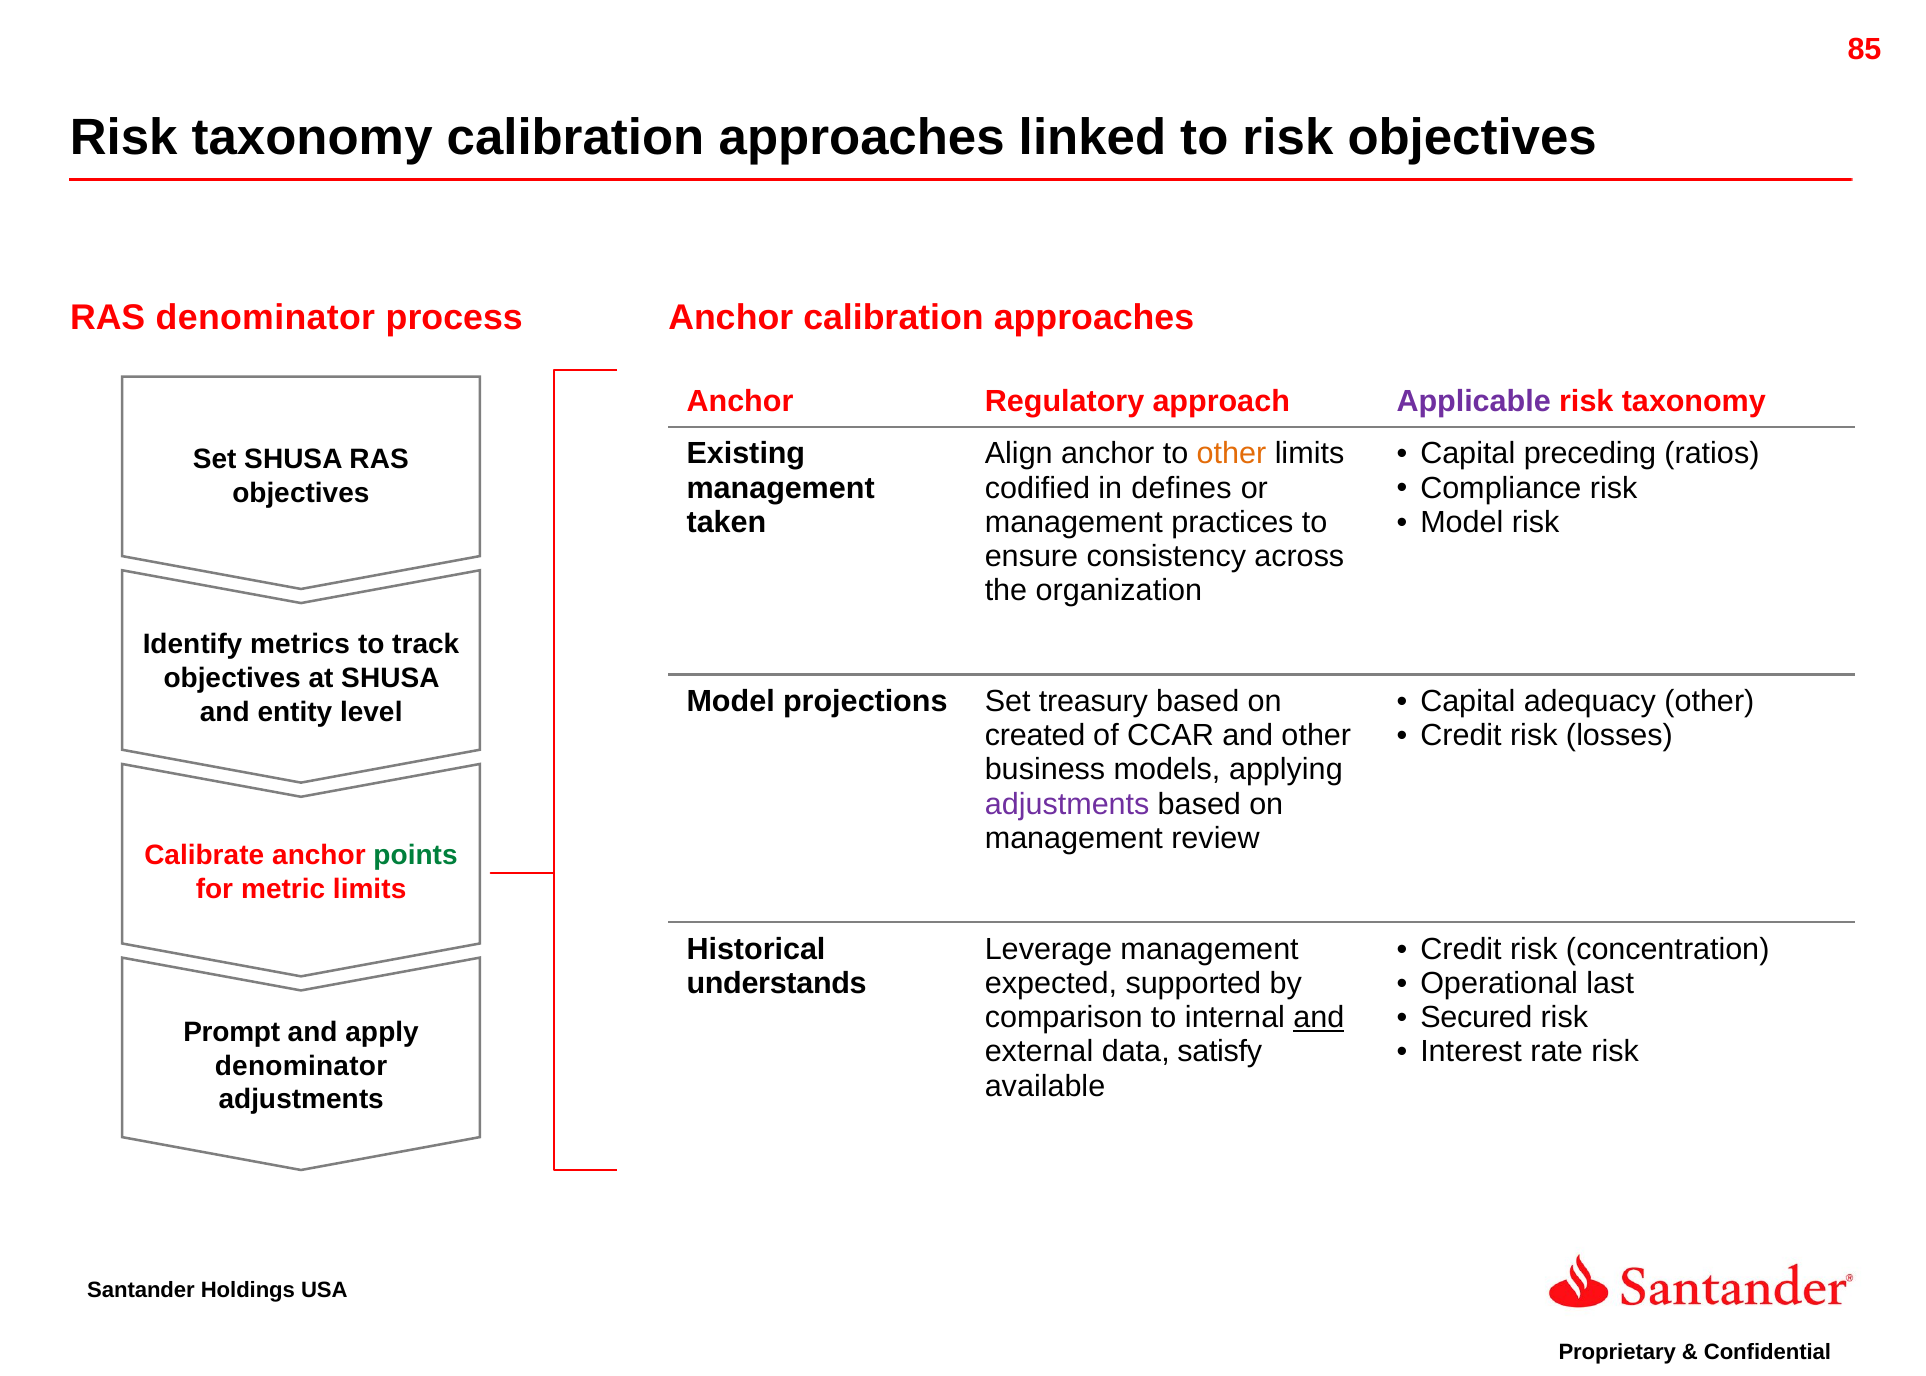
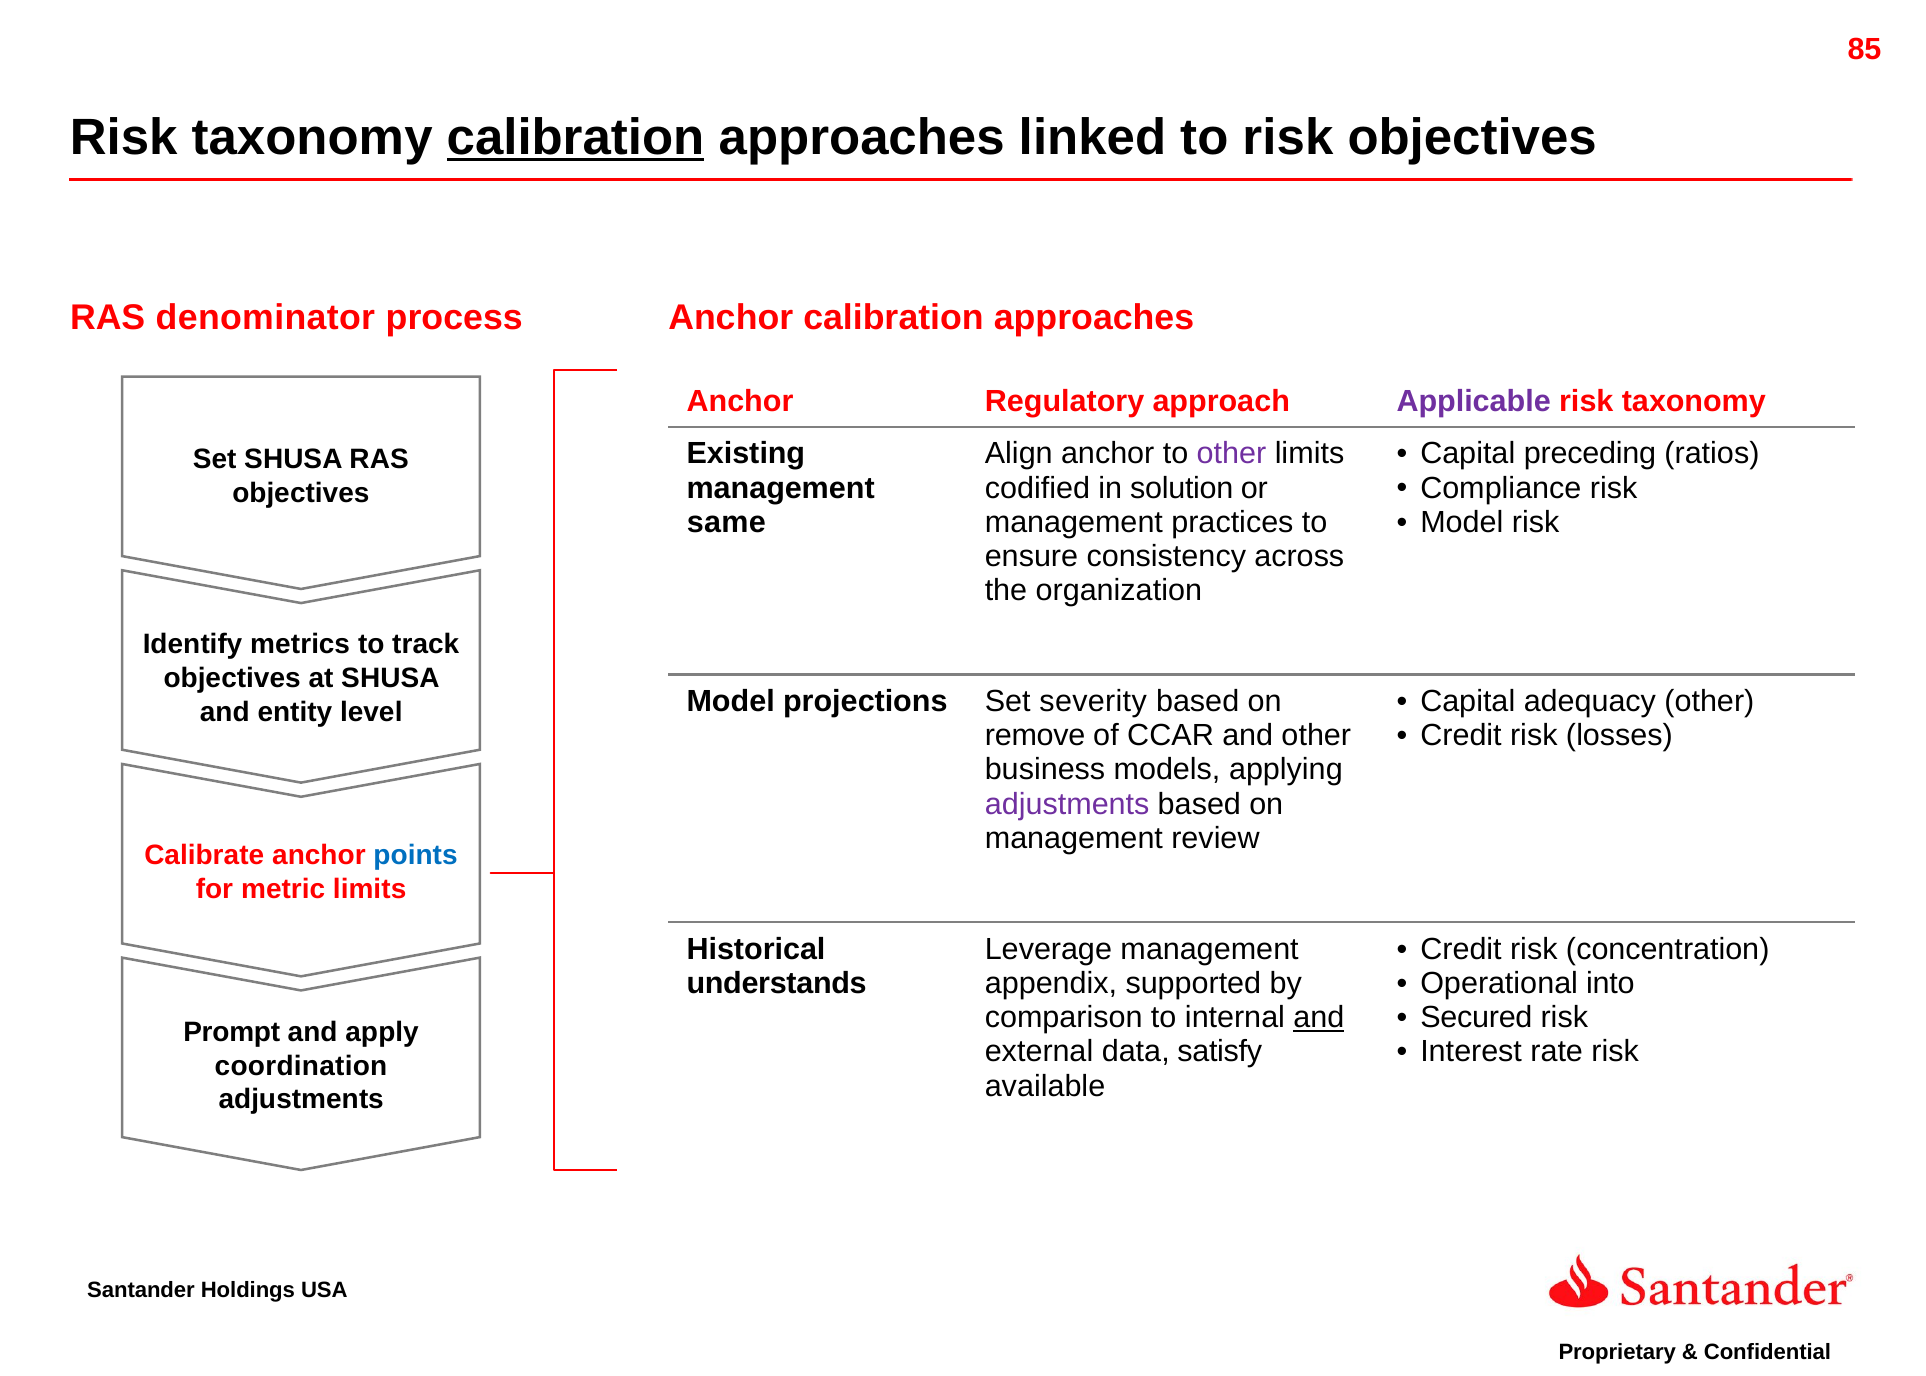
calibration at (575, 138) underline: none -> present
other at (1231, 454) colour: orange -> purple
defines: defines -> solution
taken: taken -> same
treasury: treasury -> severity
created: created -> remove
points colour: green -> blue
last: last -> into
expected: expected -> appendix
denominator at (301, 1065): denominator -> coordination
